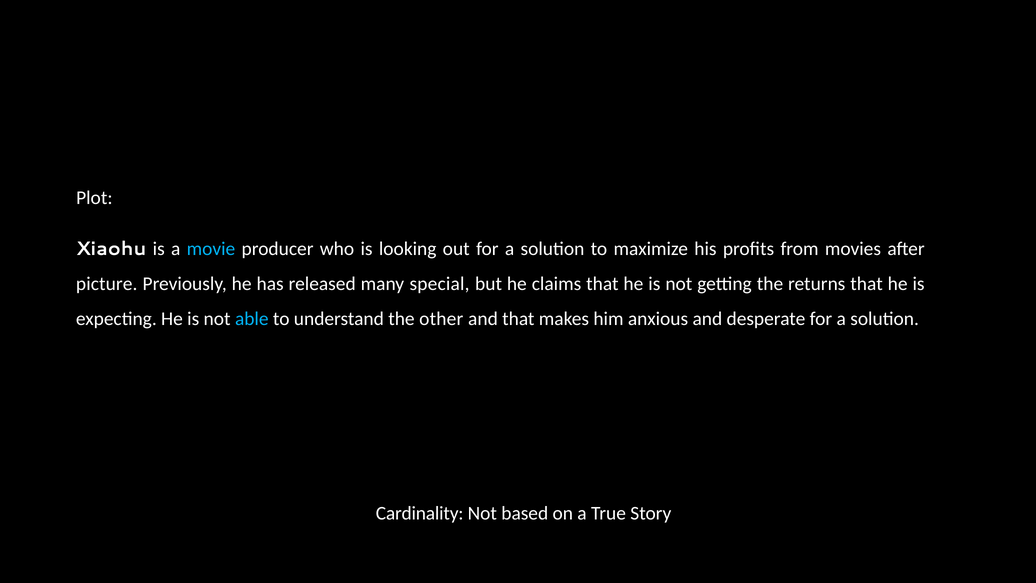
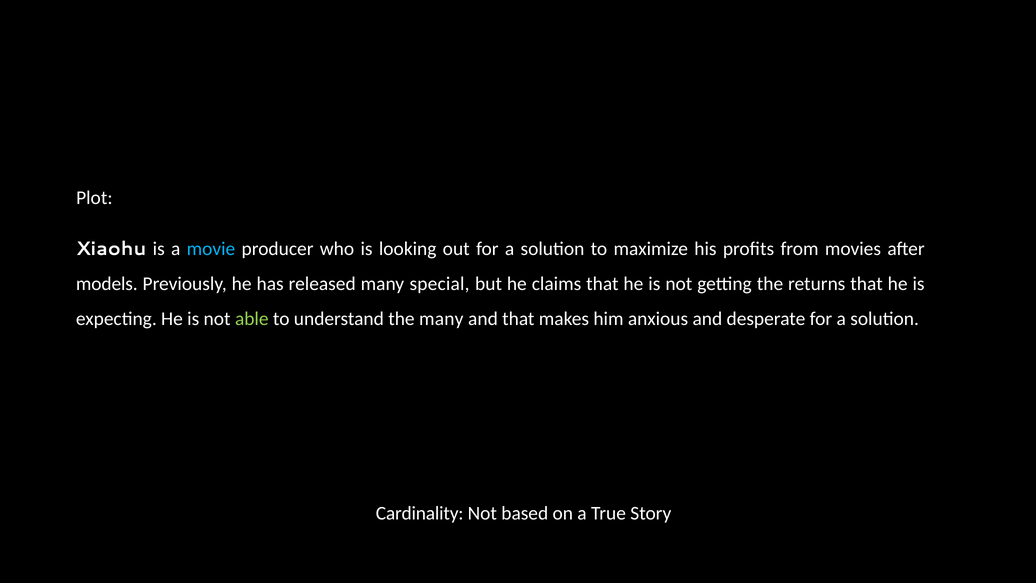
picture: picture -> models
able colour: light blue -> light green
the other: other -> many
